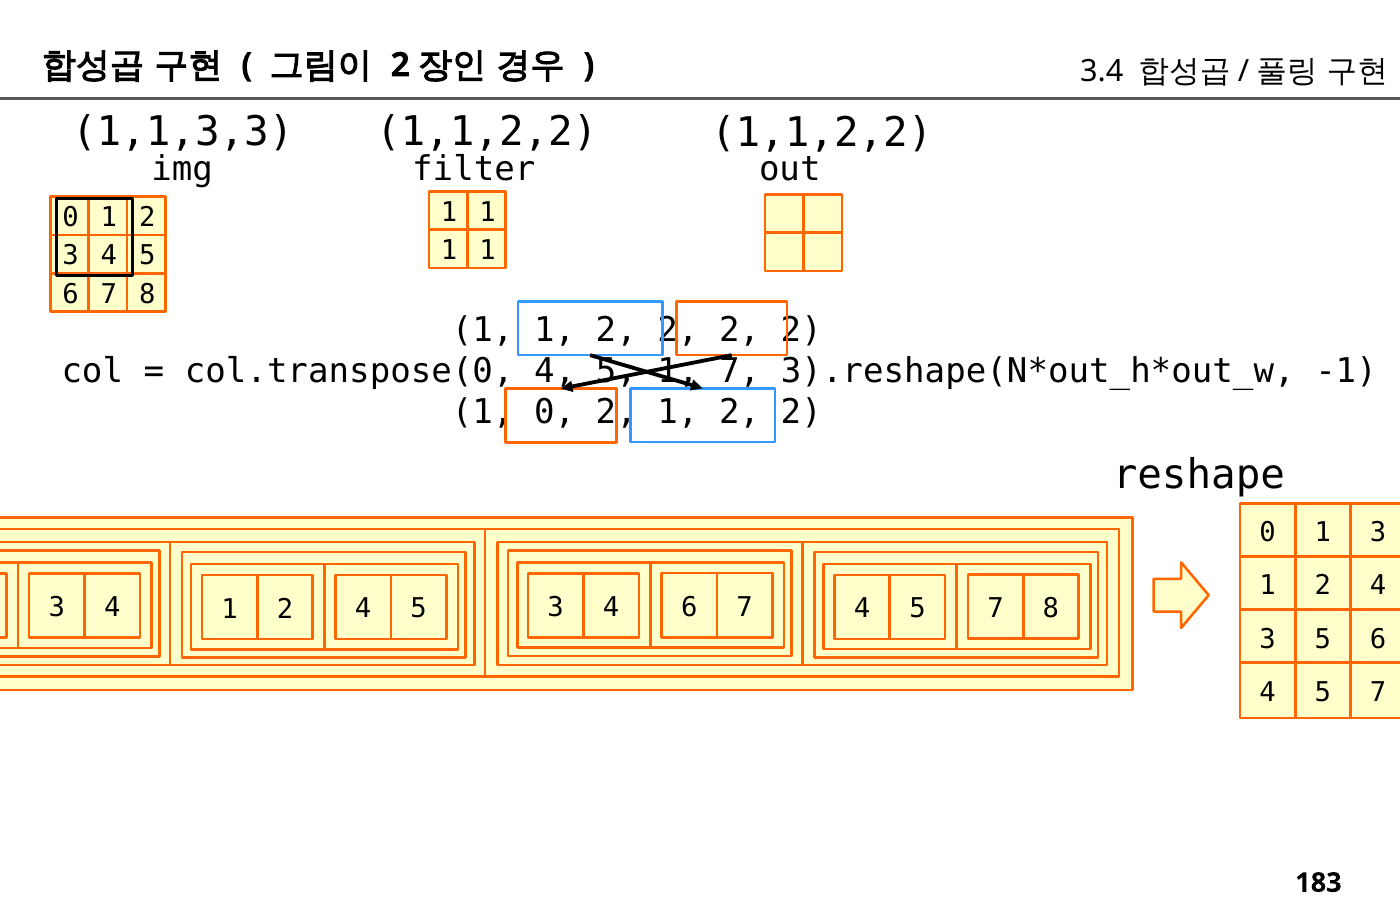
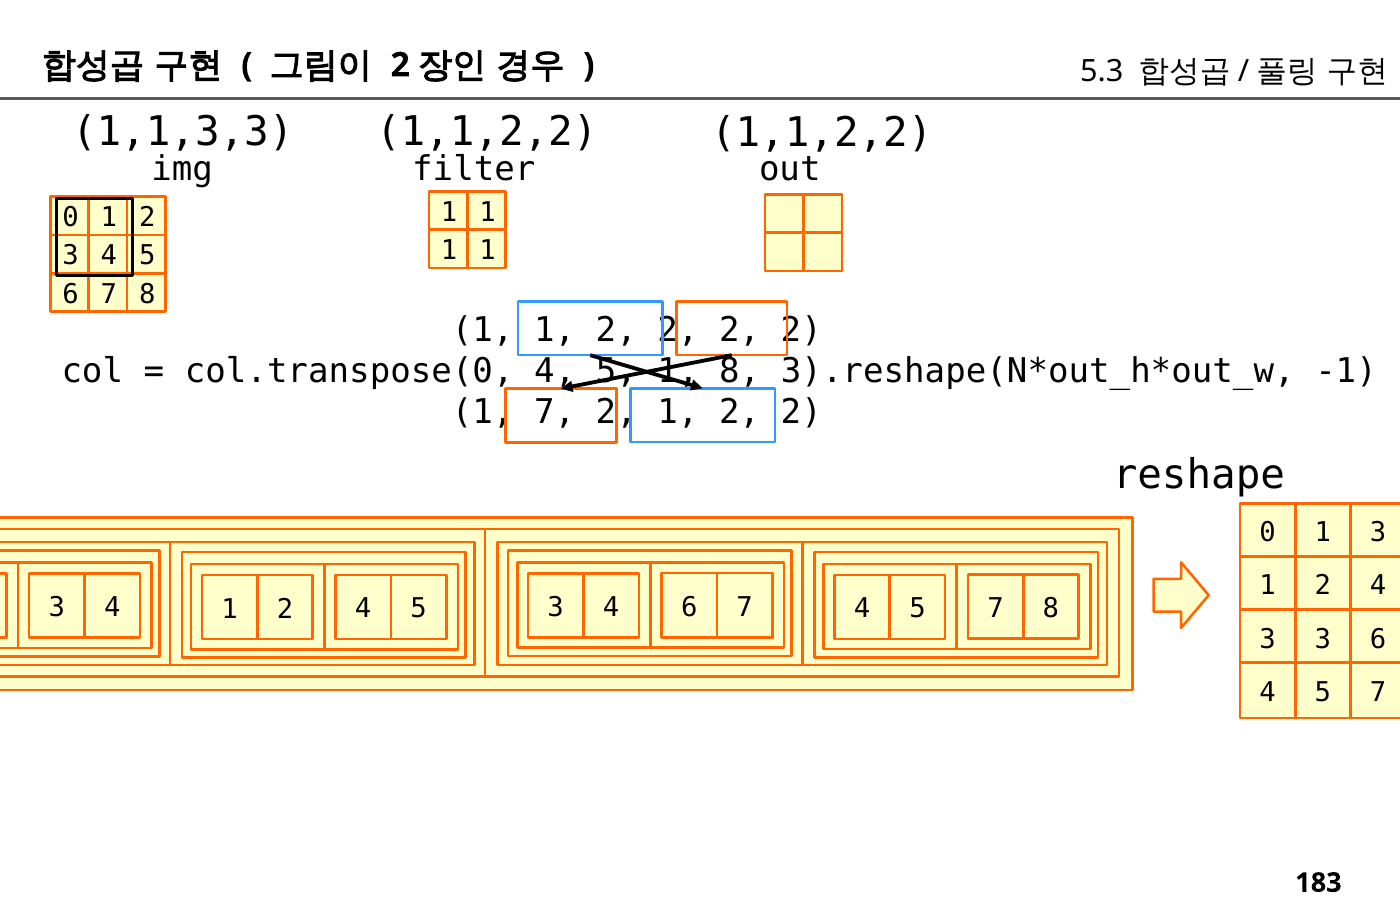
3.4: 3.4 -> 5.3
1 7: 7 -> 8
1 0: 0 -> 7
3 5: 5 -> 3
